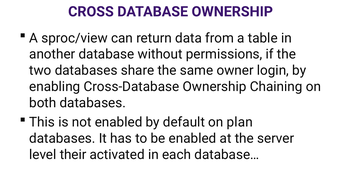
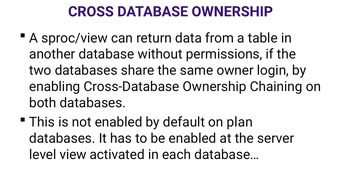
their: their -> view
